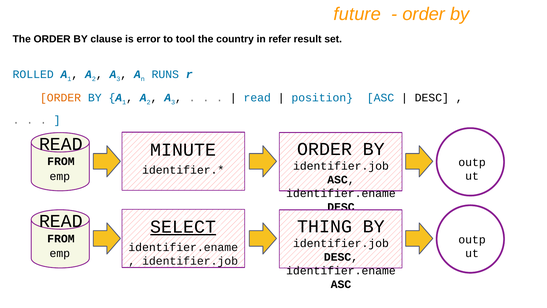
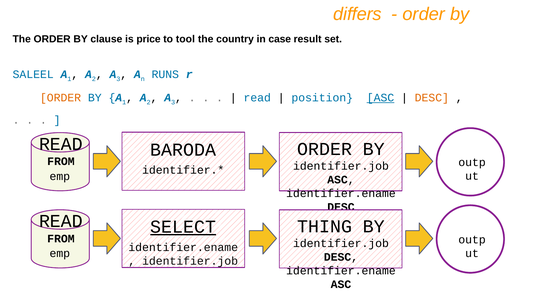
future: future -> differs
error: error -> price
refer: refer -> case
ROLLED: ROLLED -> SALEEL
ASC at (381, 98) underline: none -> present
DESC at (432, 98) colour: black -> orange
MINUTE: MINUTE -> BARODA
